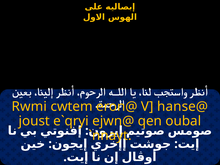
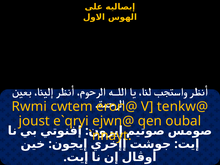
hanse@: hanse@ -> tenkw@
